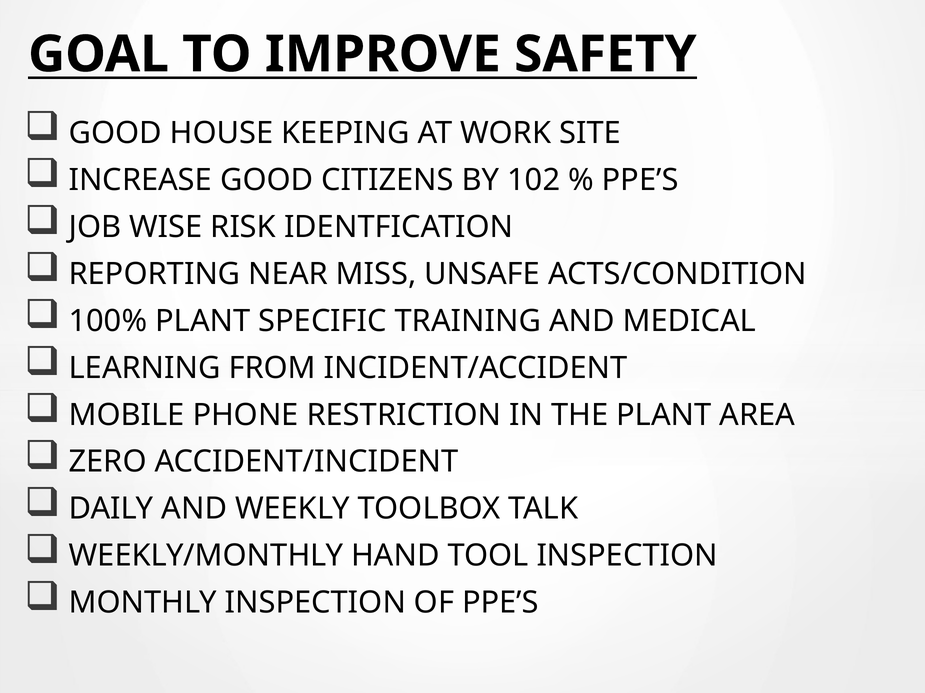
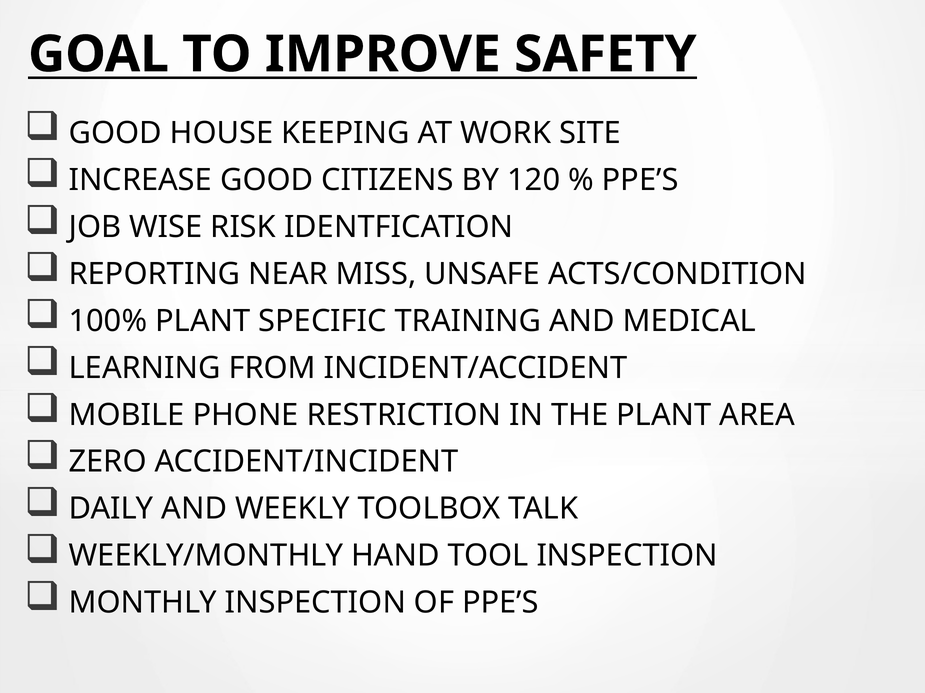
102: 102 -> 120
